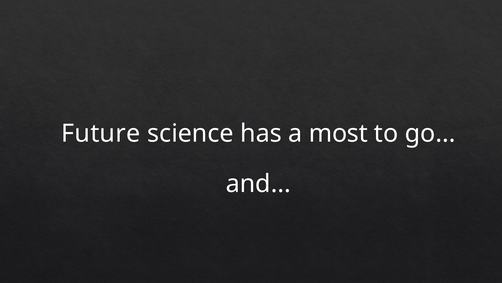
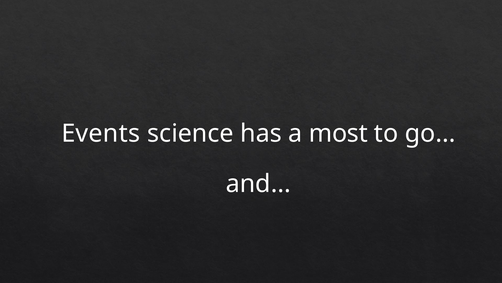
Future: Future -> Events
